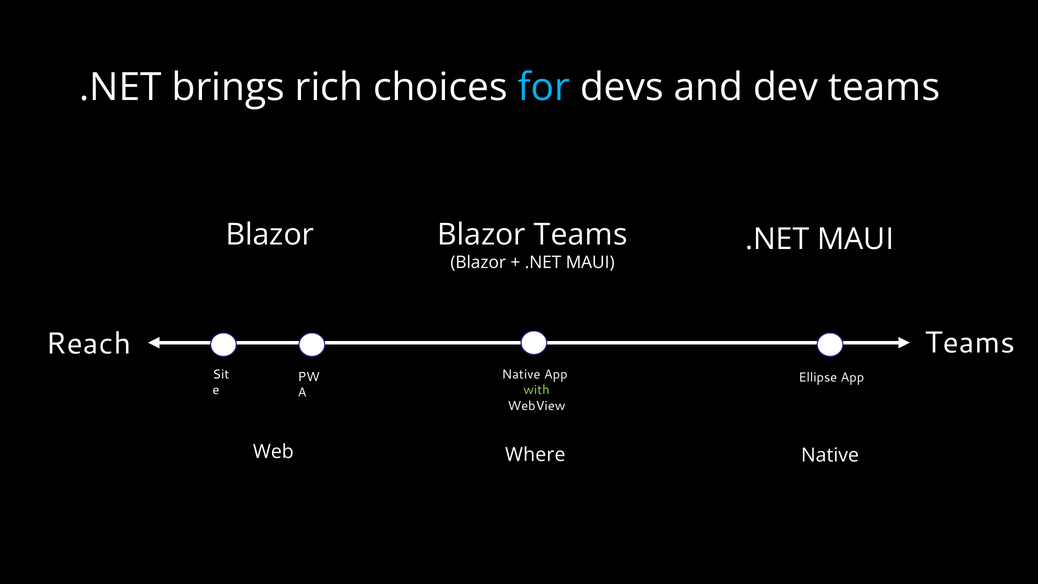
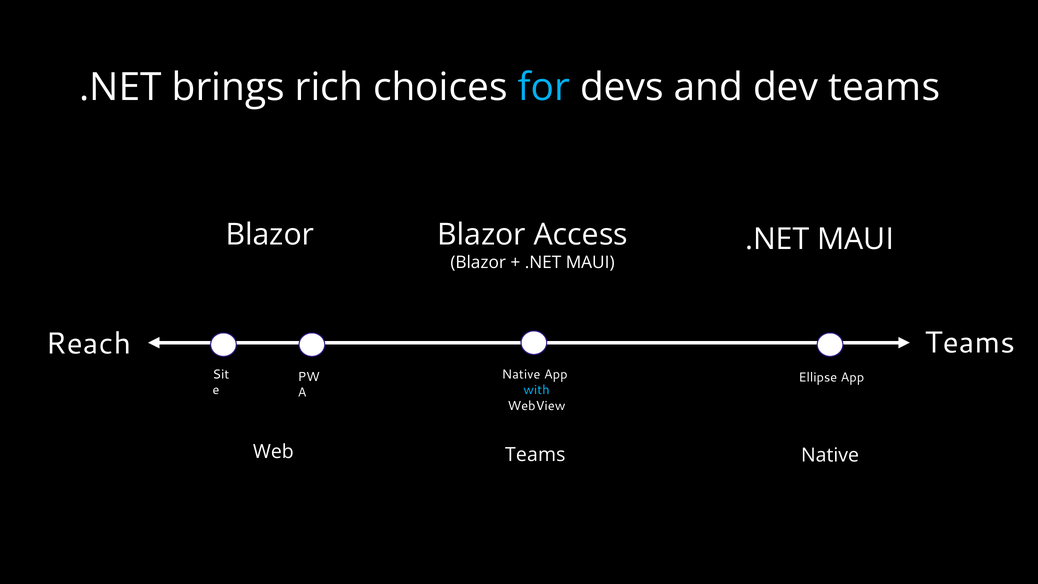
Blazor Teams: Teams -> Access
with colour: light green -> light blue
Web Where: Where -> Teams
